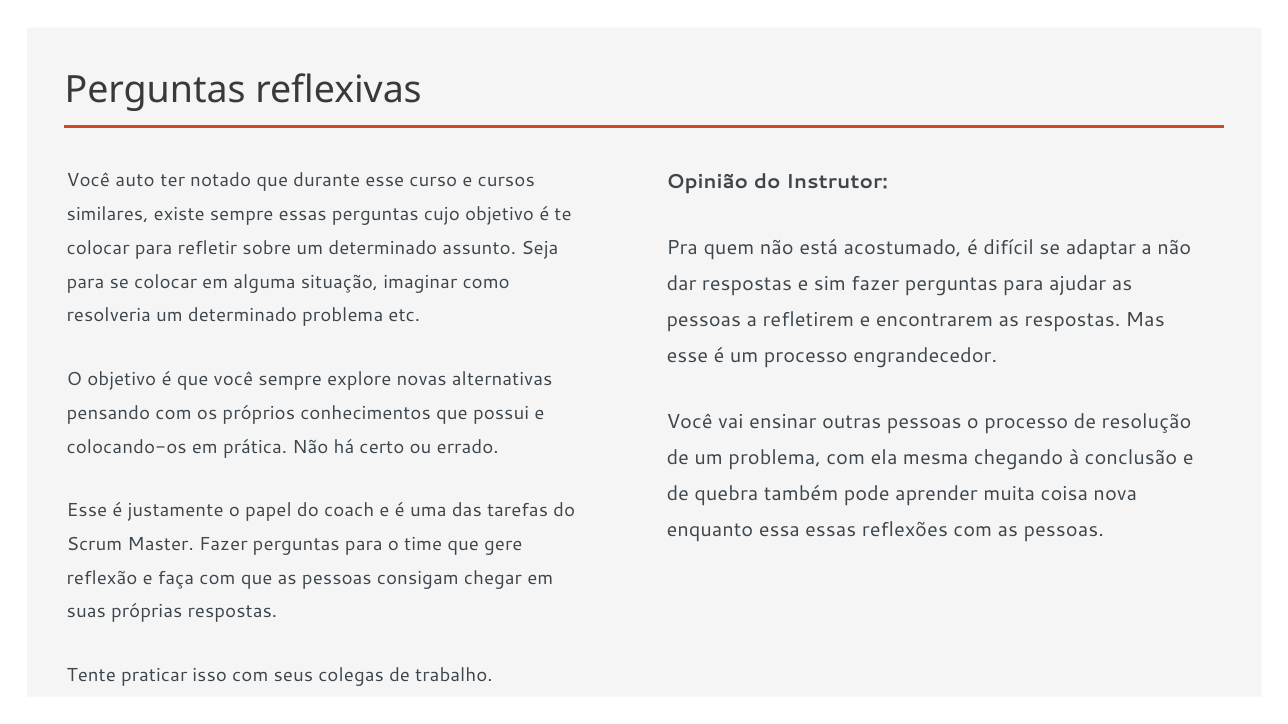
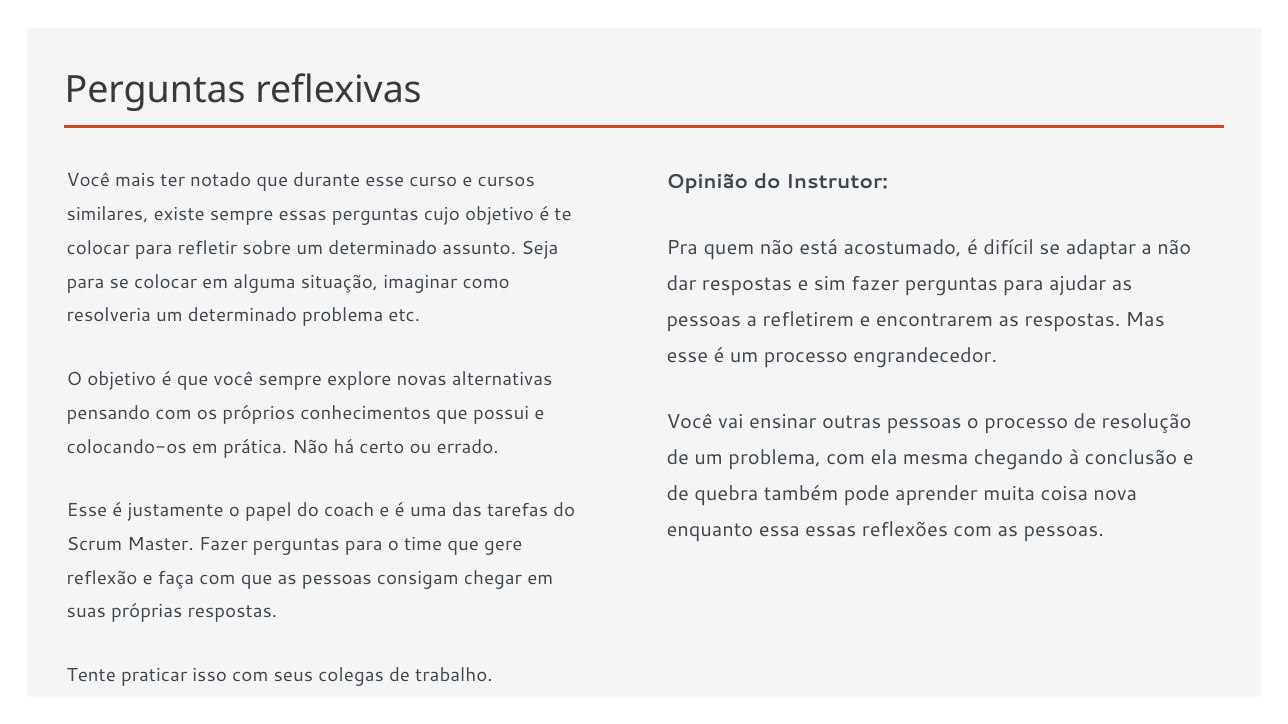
auto: auto -> mais
